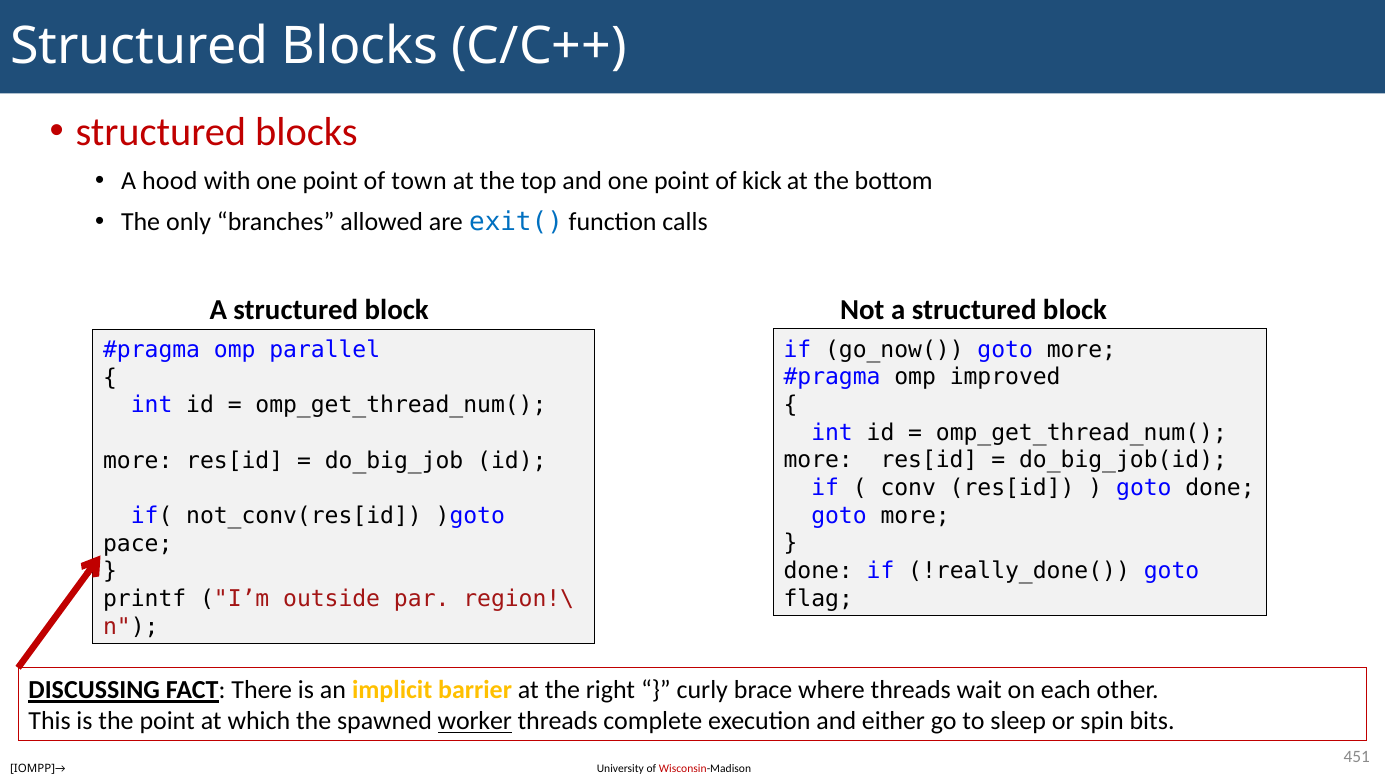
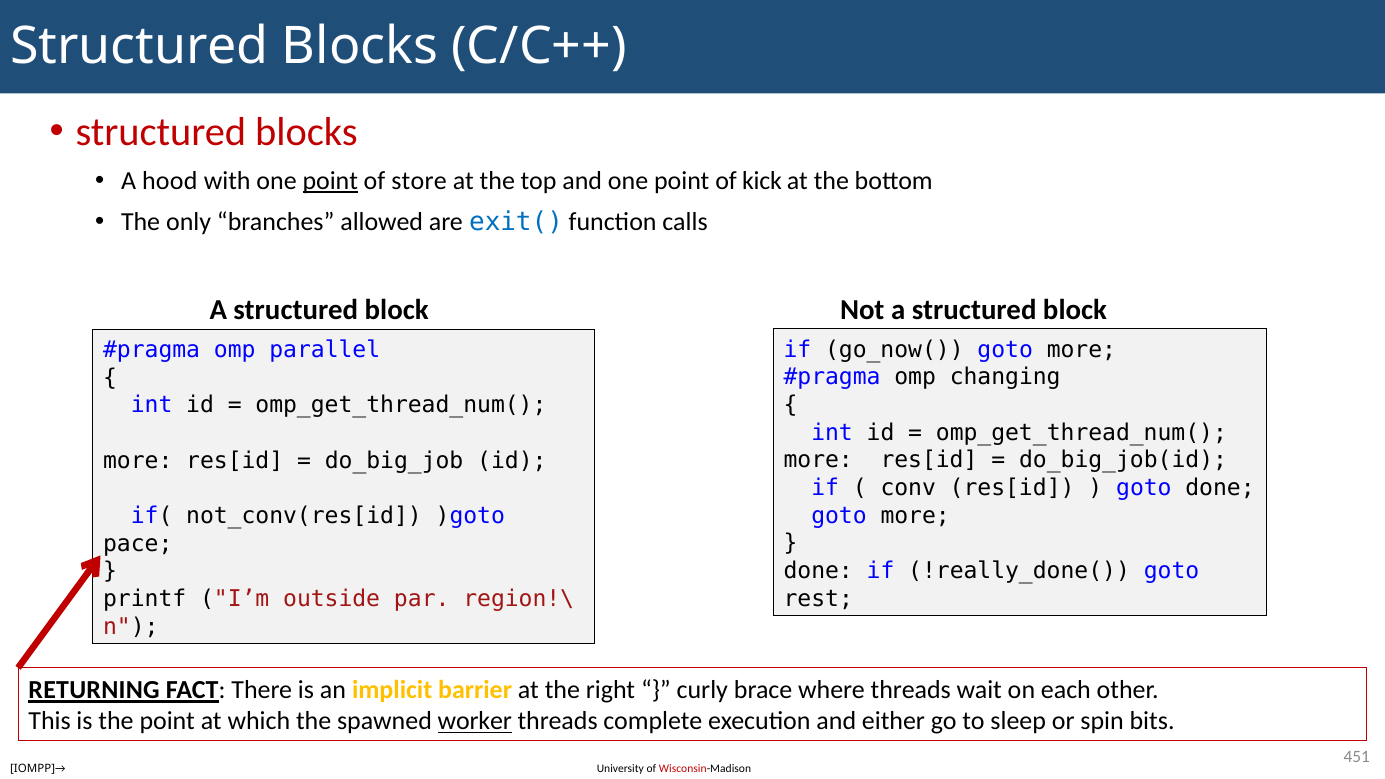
point at (330, 181) underline: none -> present
town: town -> store
improved: improved -> changing
flag: flag -> rest
DISCUSSING: DISCUSSING -> RETURNING
